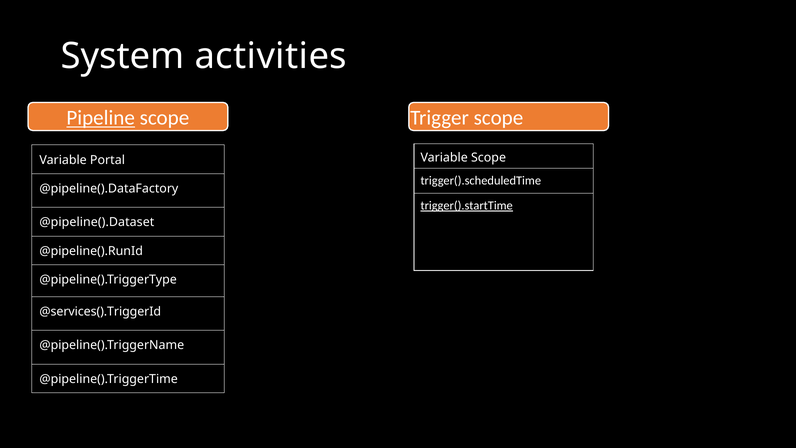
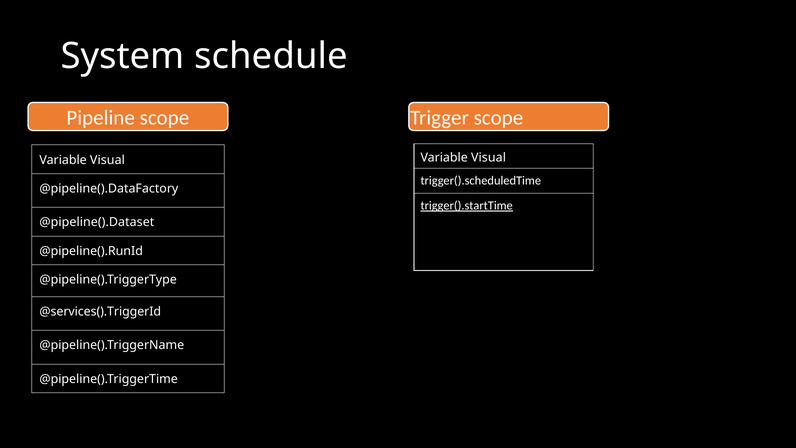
activities: activities -> schedule
Pipeline underline: present -> none
Scope at (489, 158): Scope -> Visual
Portal at (107, 160): Portal -> Visual
